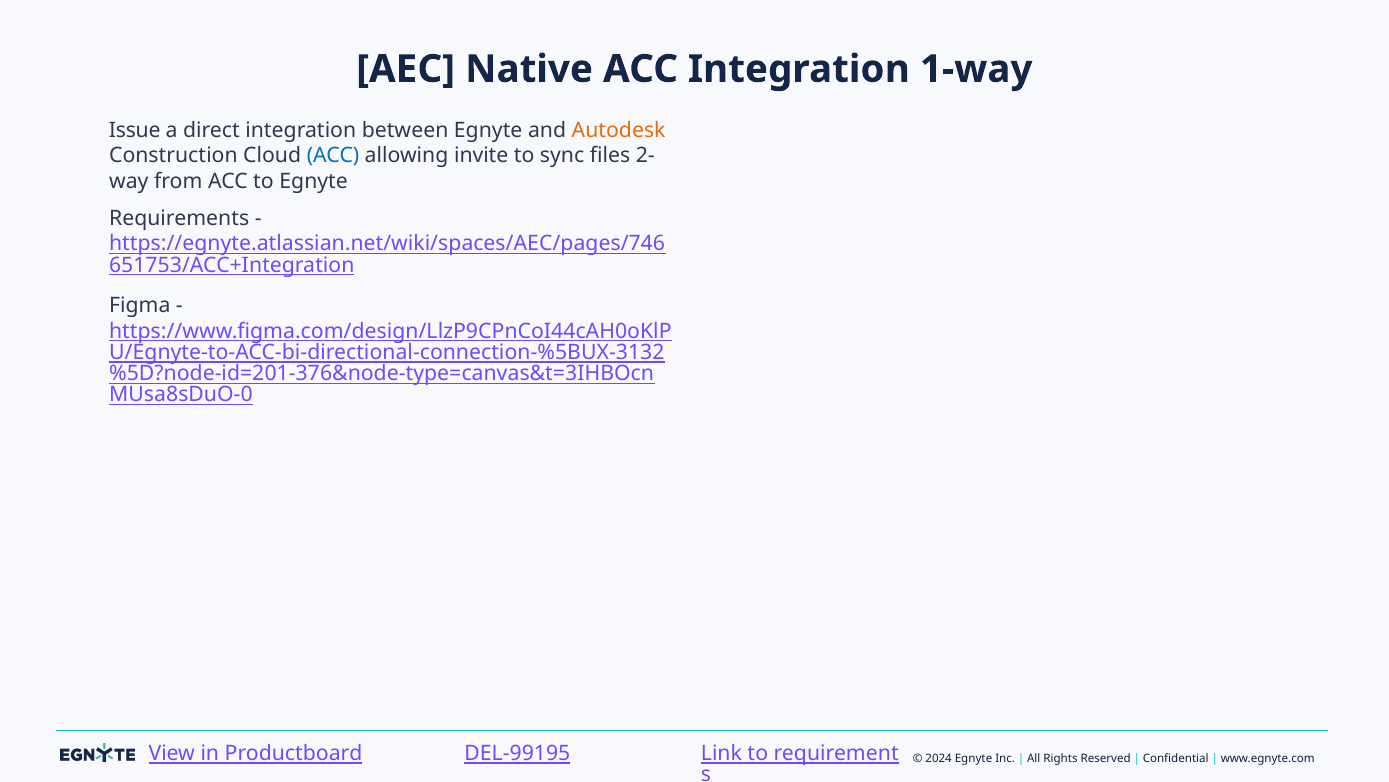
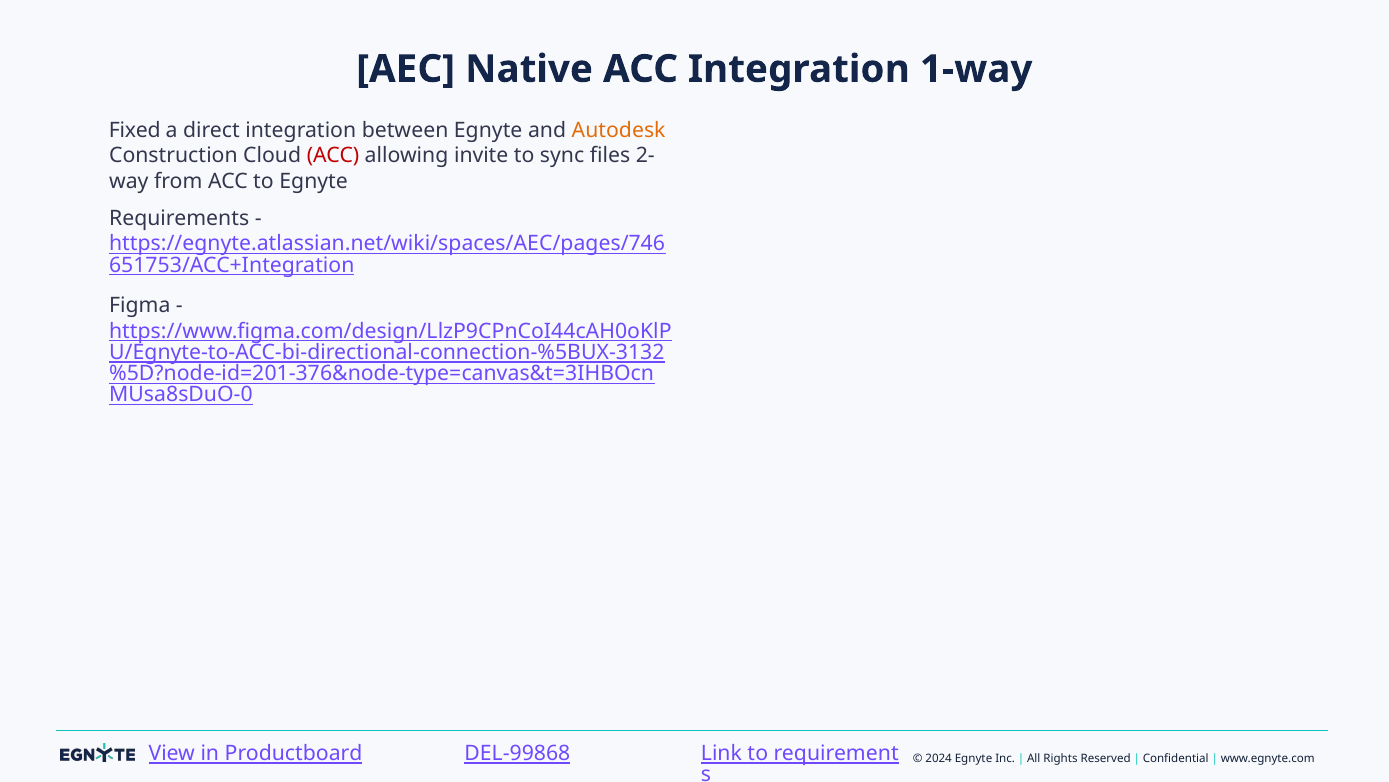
Issue: Issue -> Fixed
ACC at (333, 156) colour: blue -> red
DEL-99195: DEL-99195 -> DEL-99868
